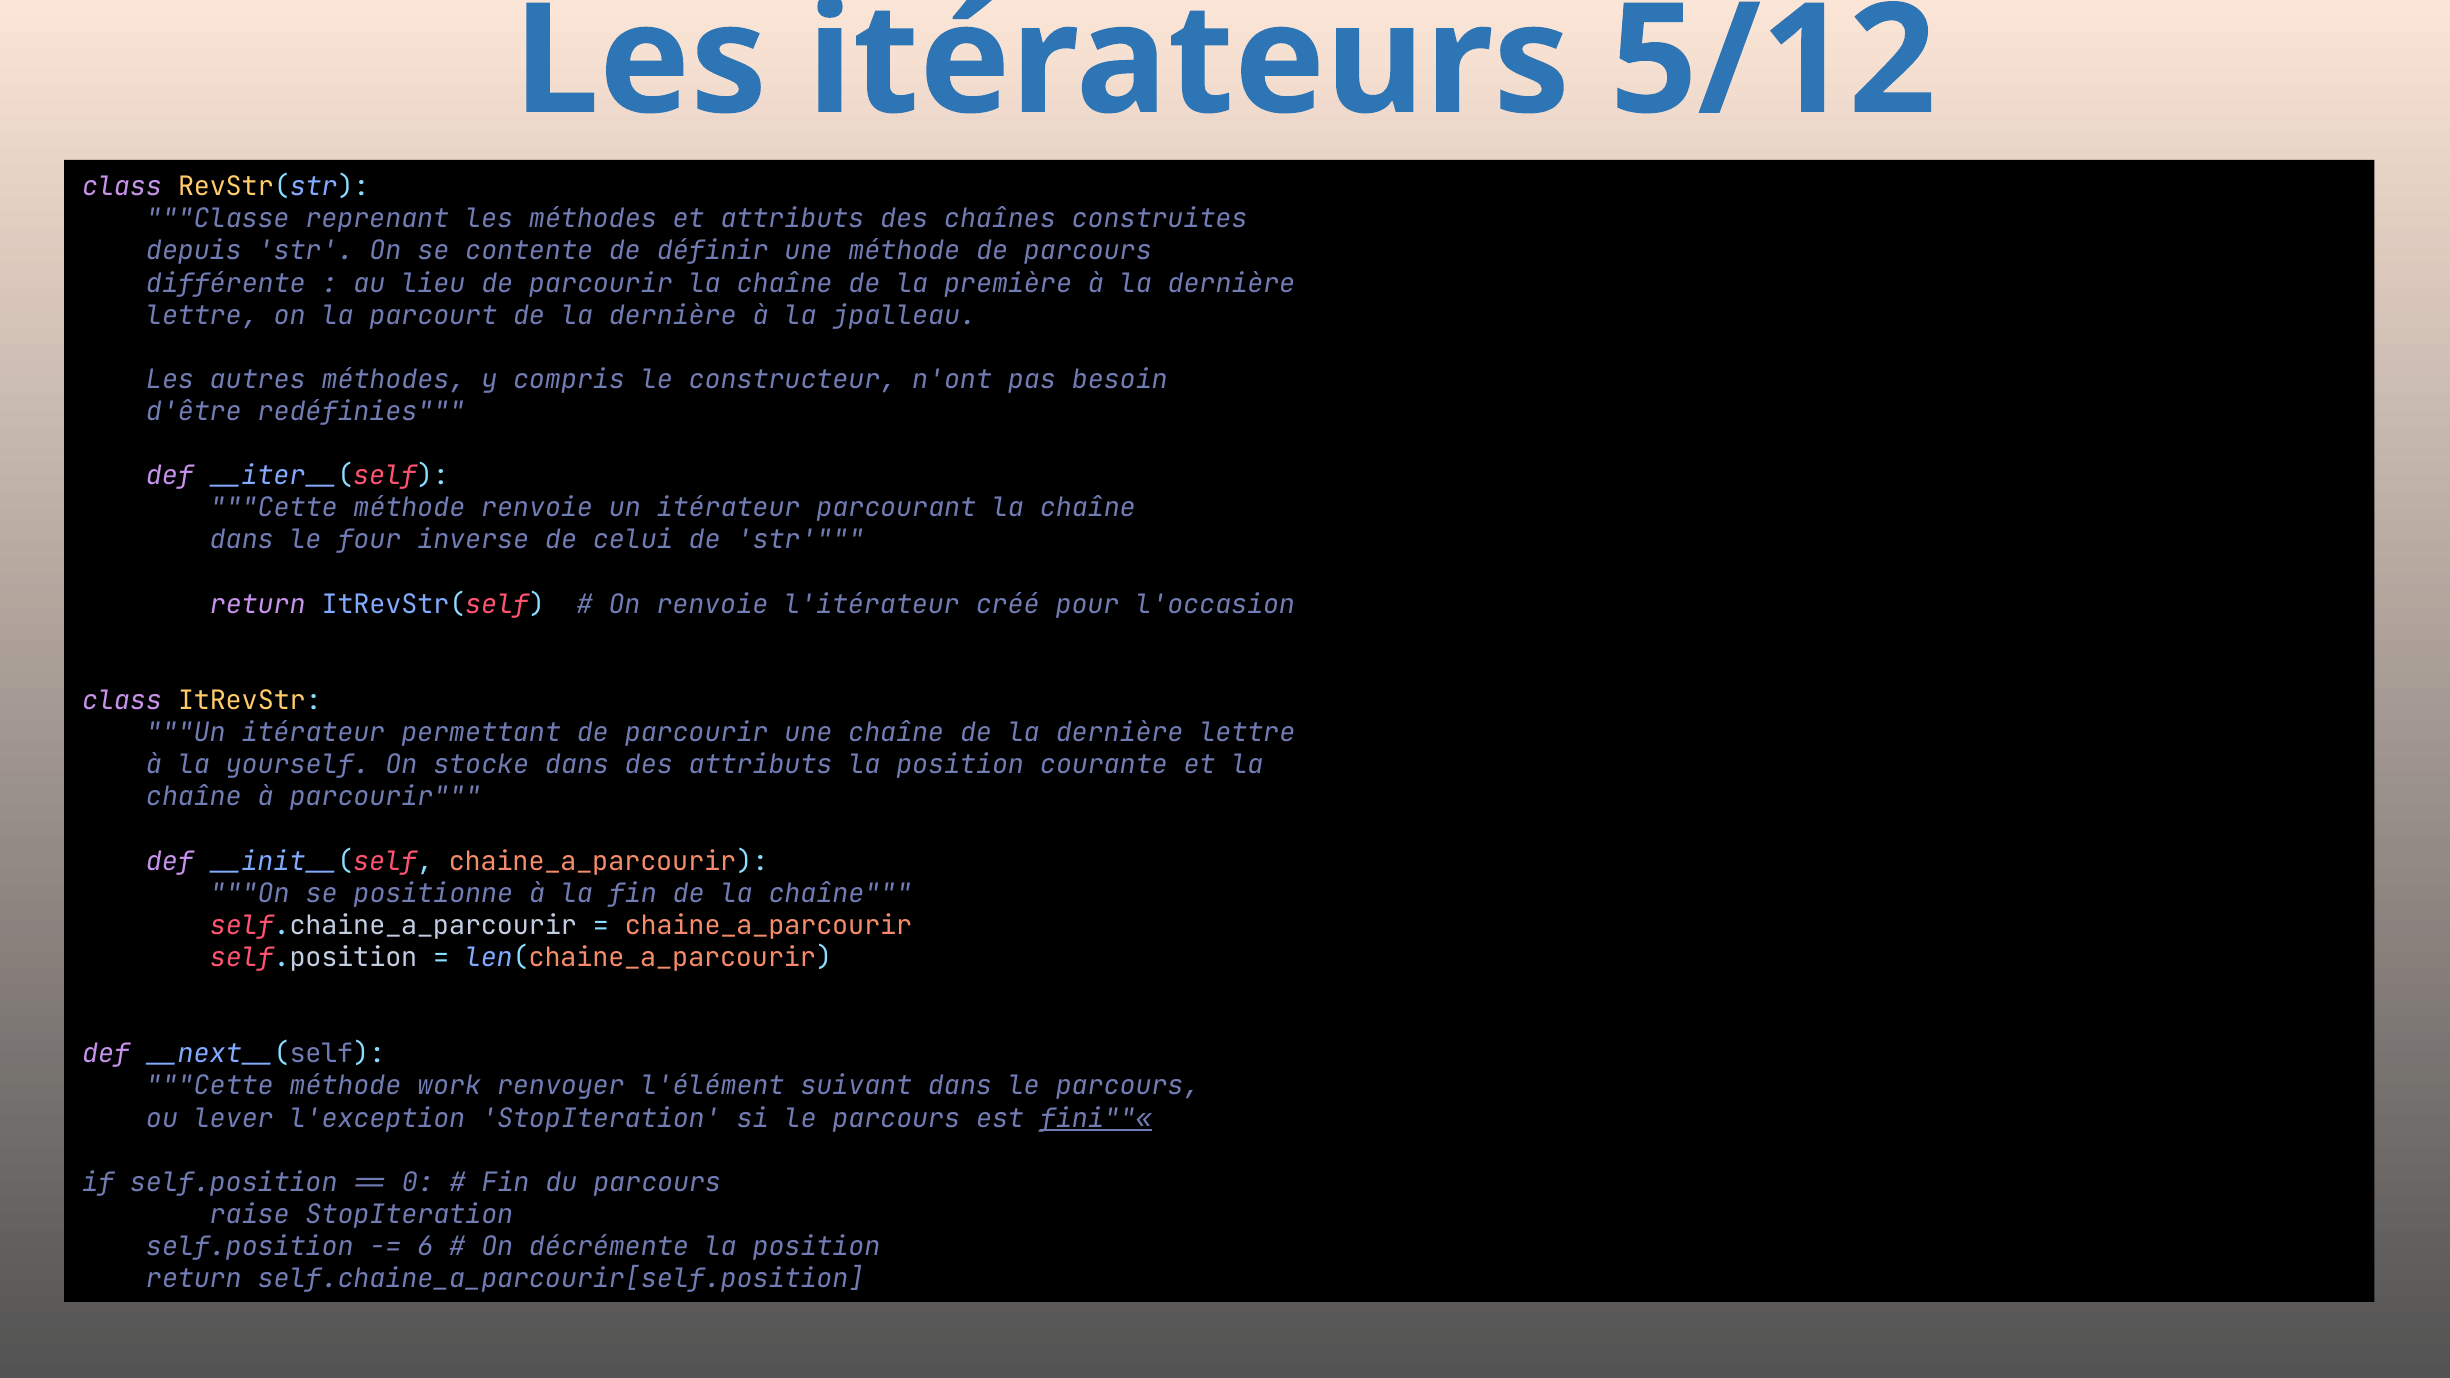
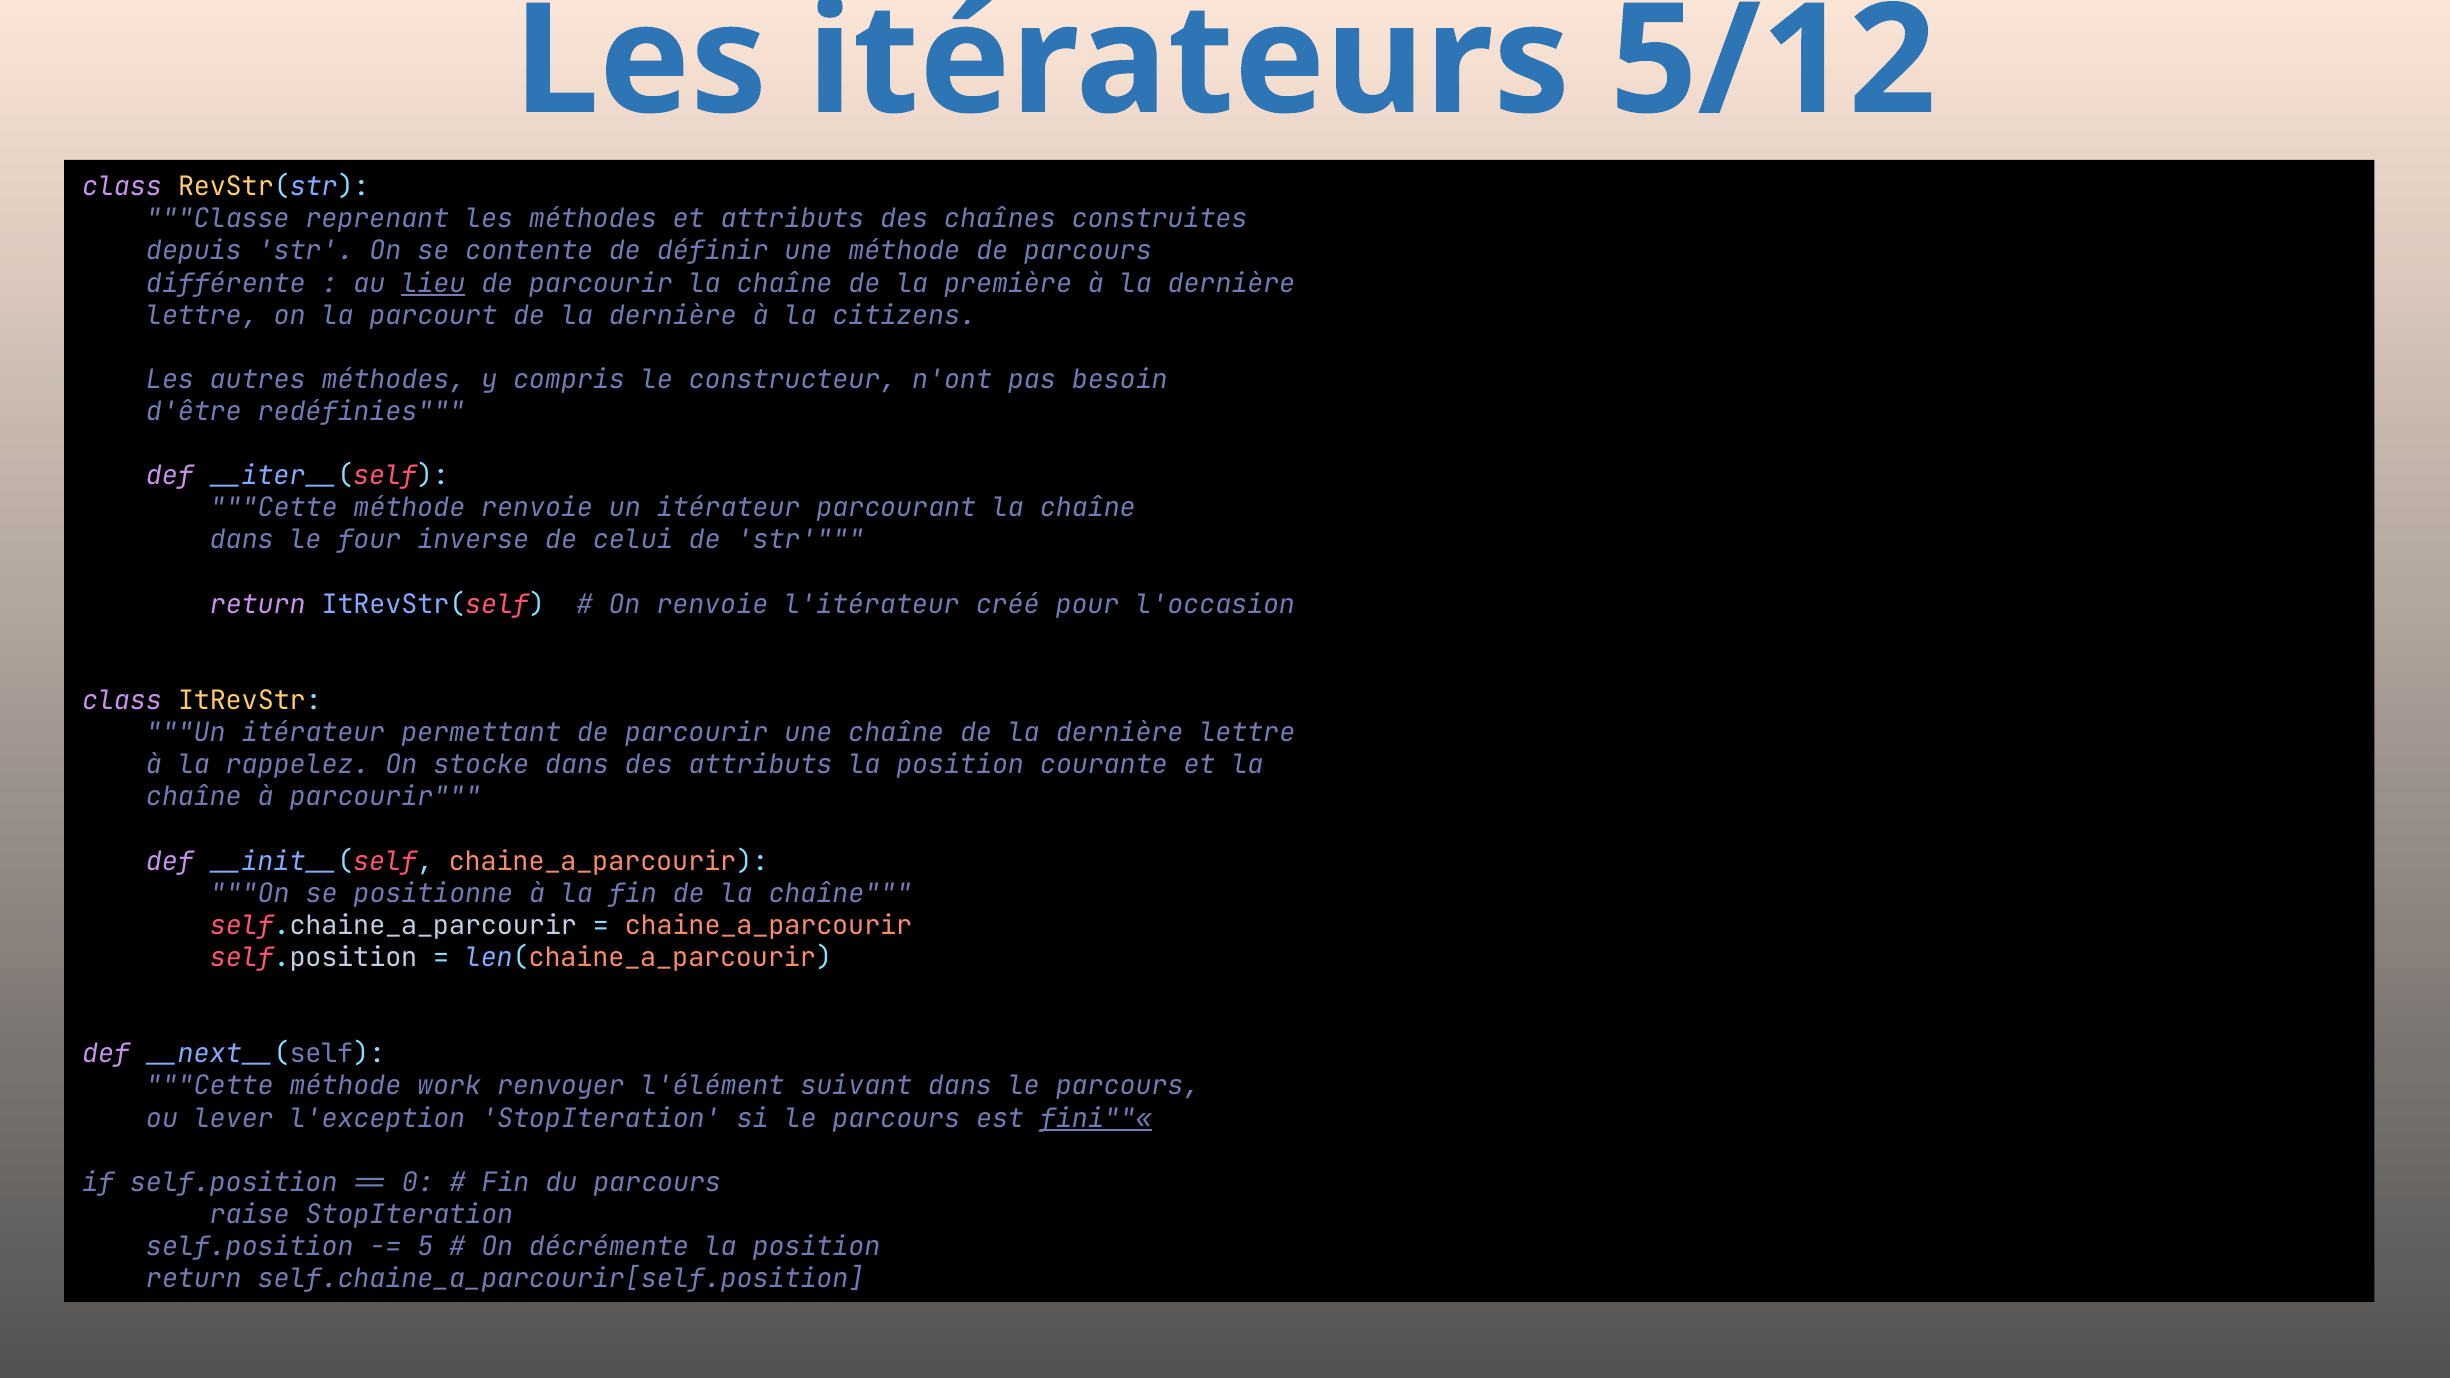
lieu underline: none -> present
jpalleau: jpalleau -> citizens
yourself: yourself -> rappelez
6: 6 -> 5
